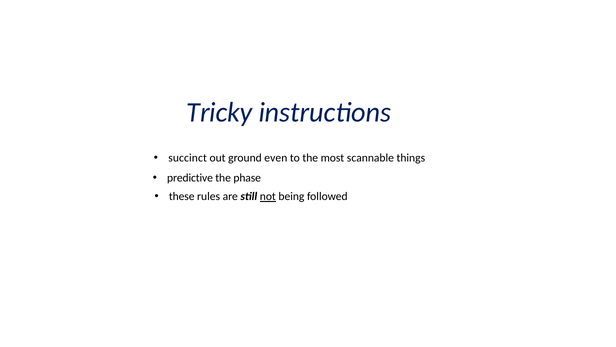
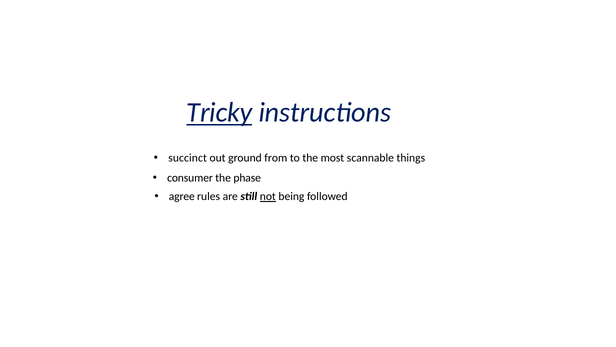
Tricky underline: none -> present
even: even -> from
predictive: predictive -> consumer
these: these -> agree
